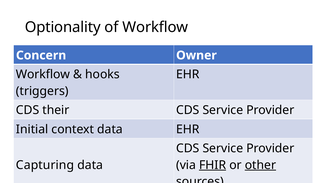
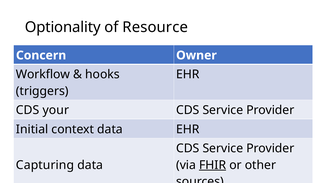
of Workflow: Workflow -> Resource
their: their -> your
other underline: present -> none
